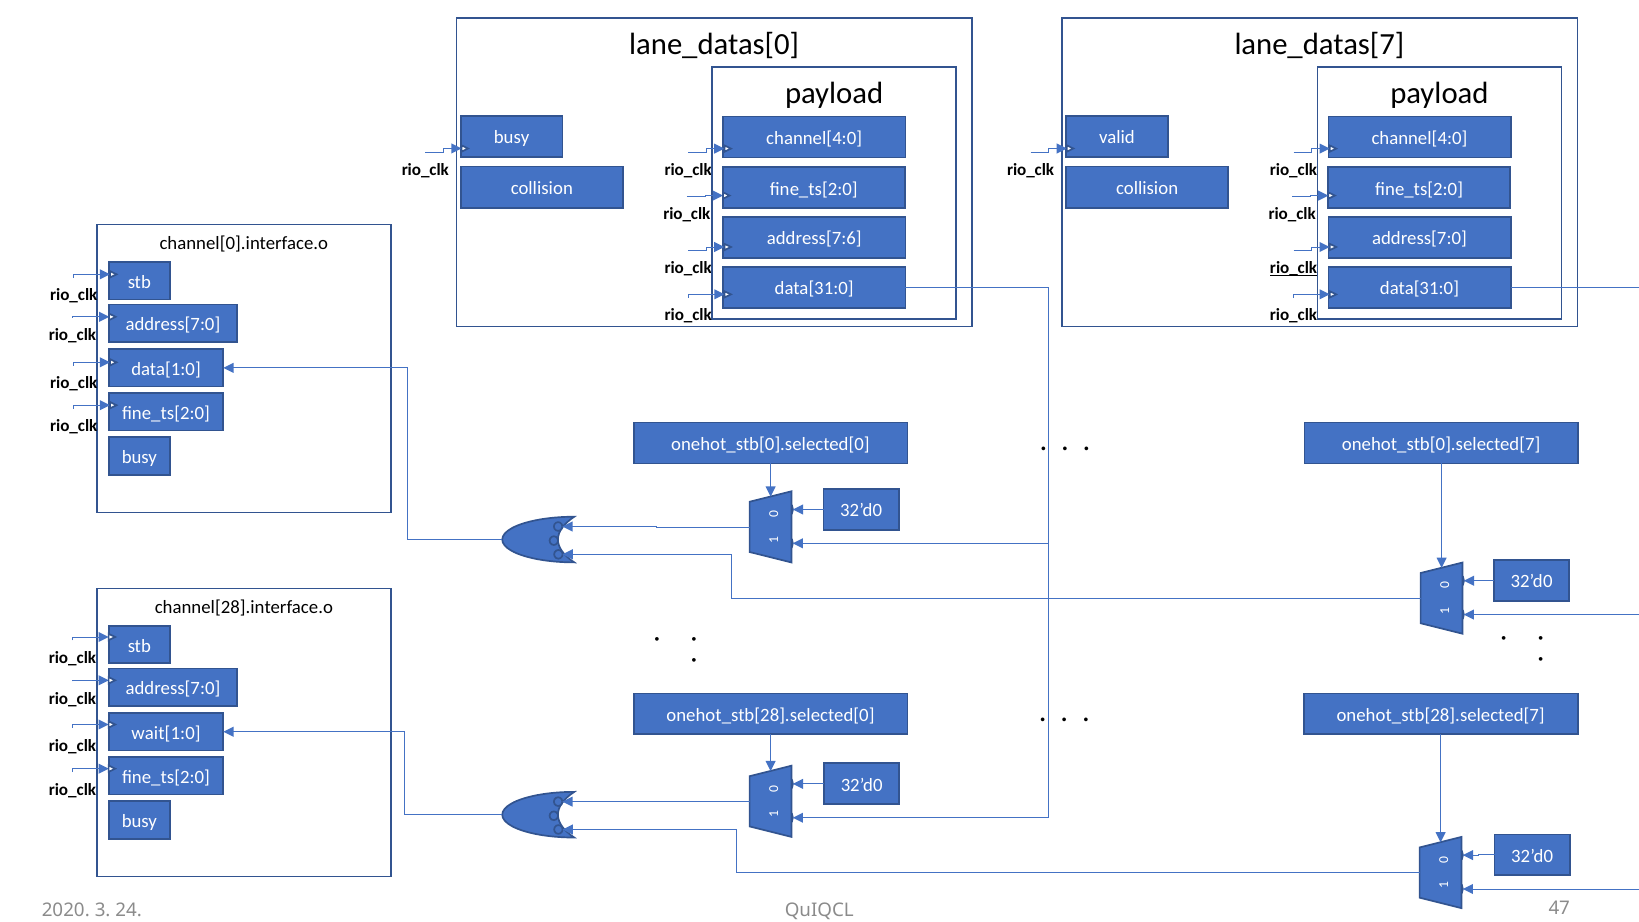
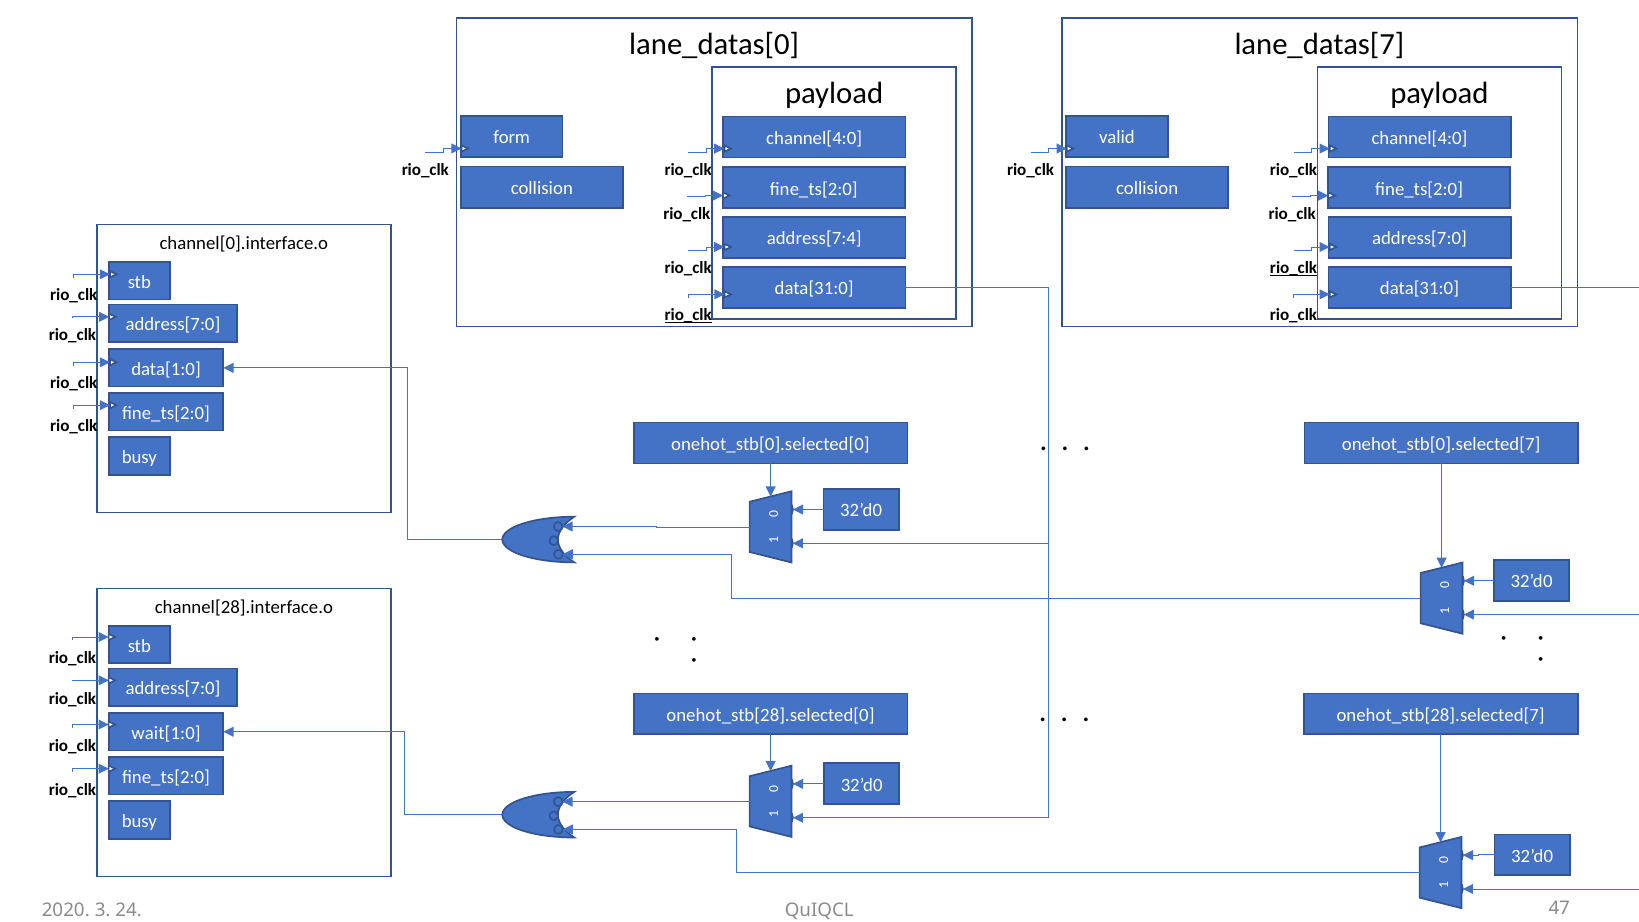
busy at (512, 138): busy -> form
address[7:6: address[7:6 -> address[7:4
rio_clk at (688, 315) underline: none -> present
